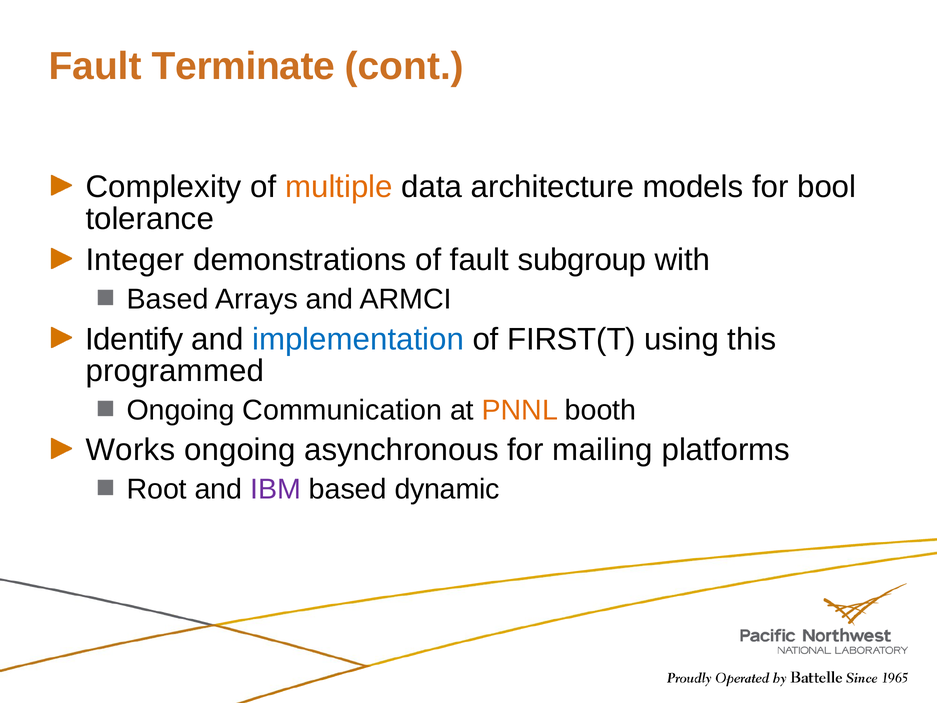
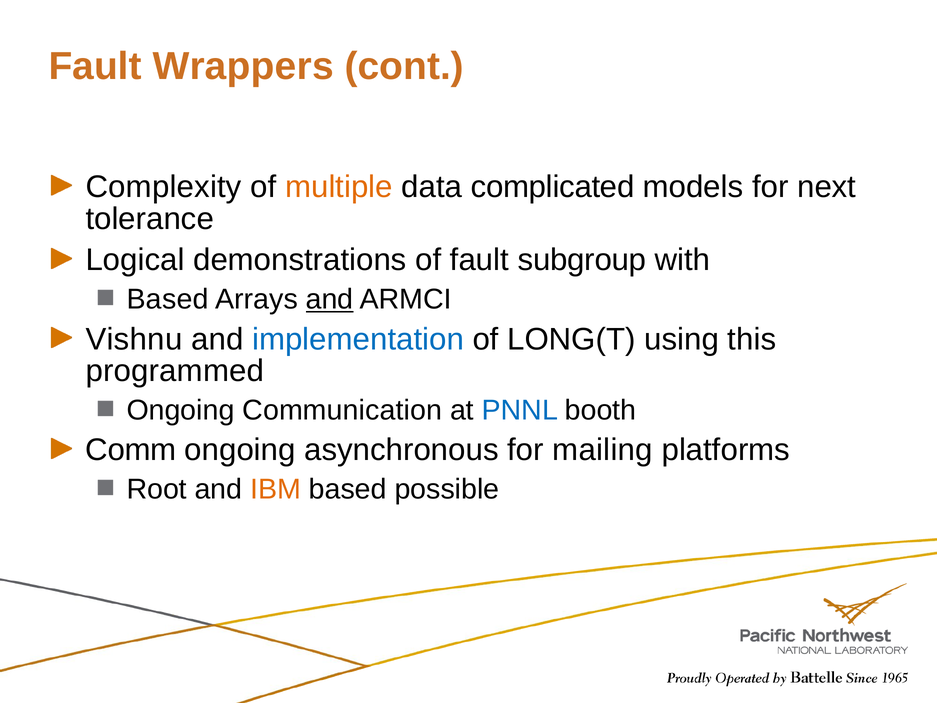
Terminate: Terminate -> Wrappers
architecture: architecture -> complicated
bool: bool -> next
Integer: Integer -> Logical
and at (330, 299) underline: none -> present
Identify: Identify -> Vishnu
FIRST(T: FIRST(T -> LONG(T
PNNL colour: orange -> blue
Works: Works -> Comm
IBM colour: purple -> orange
dynamic: dynamic -> possible
